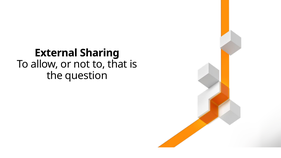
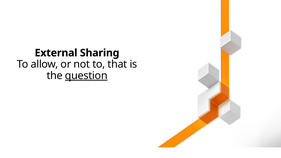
question underline: none -> present
